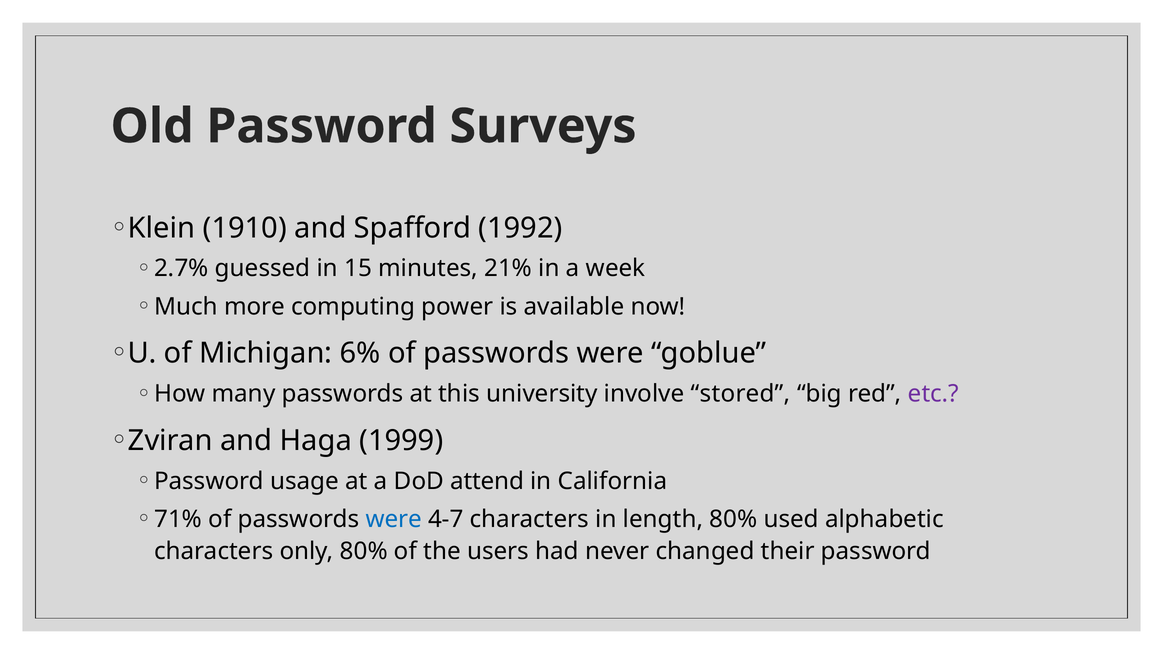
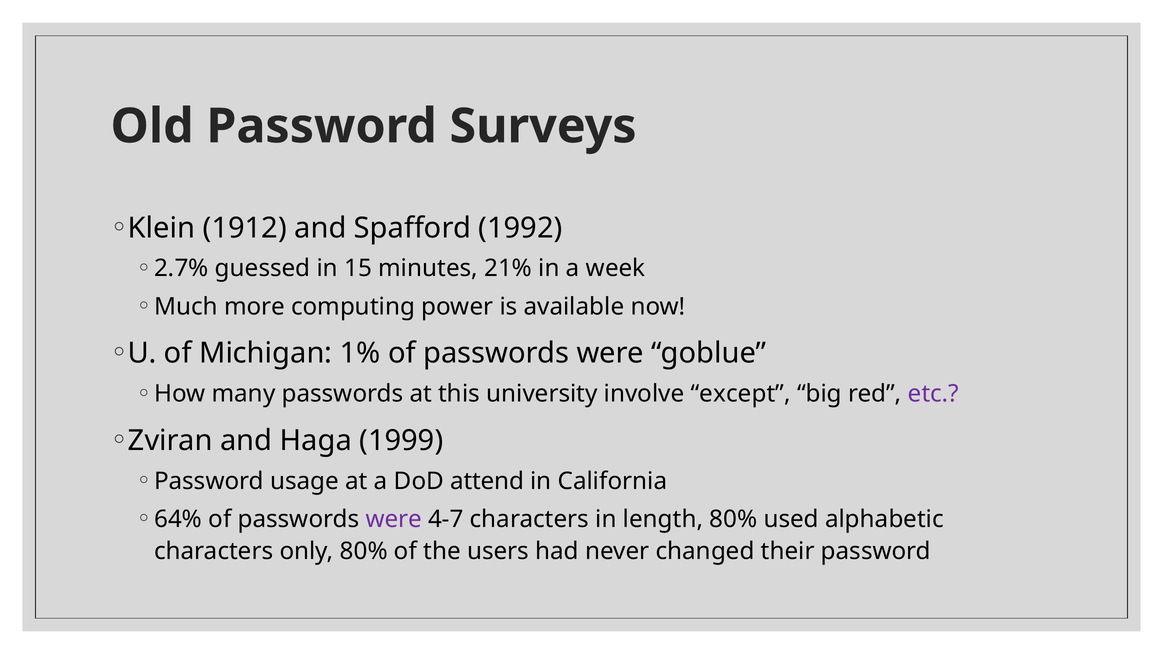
1910: 1910 -> 1912
6%: 6% -> 1%
stored: stored -> except
71%: 71% -> 64%
were at (394, 519) colour: blue -> purple
